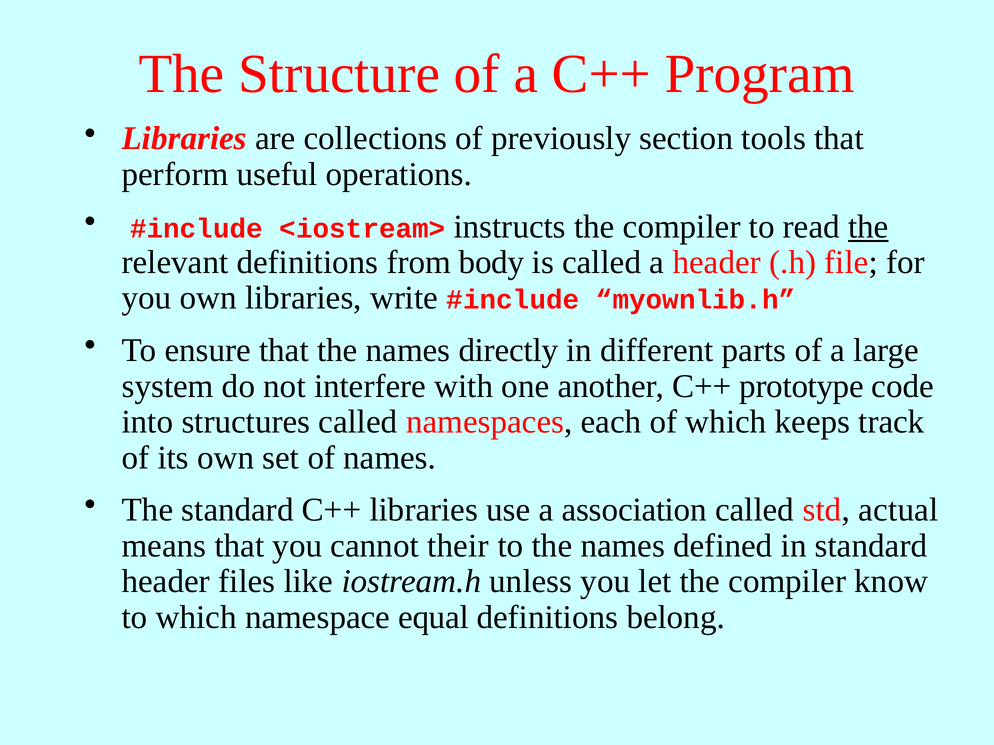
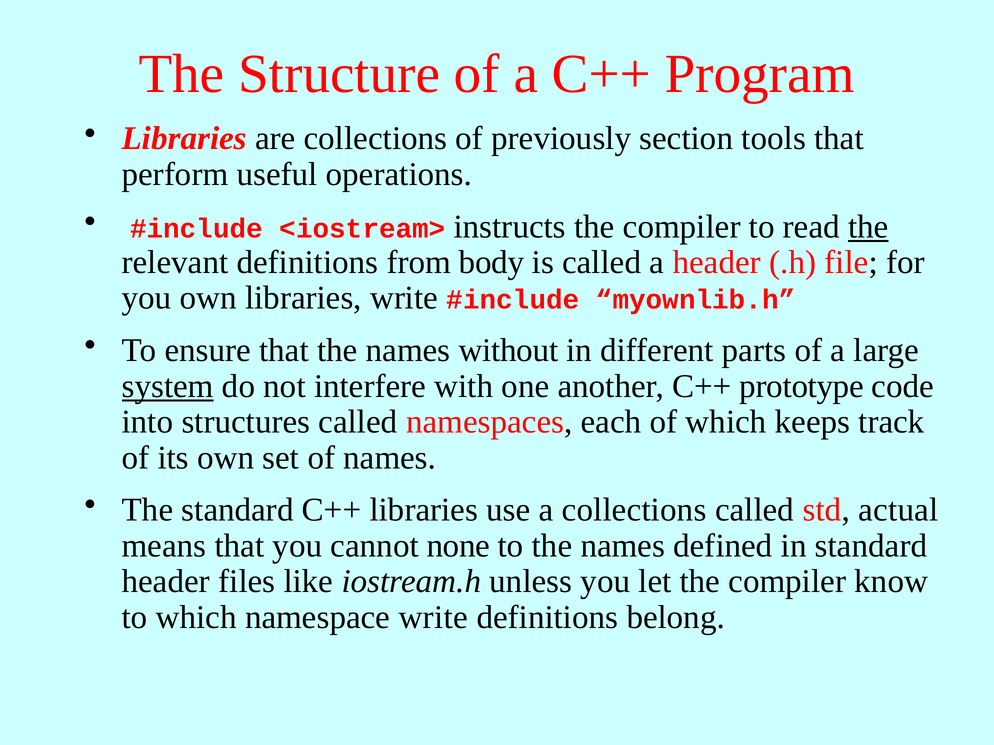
directly: directly -> without
system underline: none -> present
a association: association -> collections
their: their -> none
namespace equal: equal -> write
